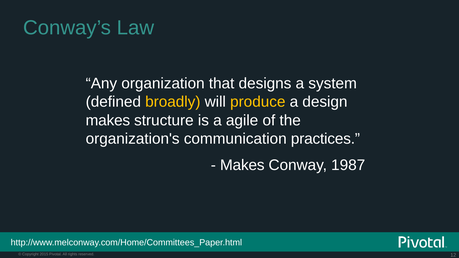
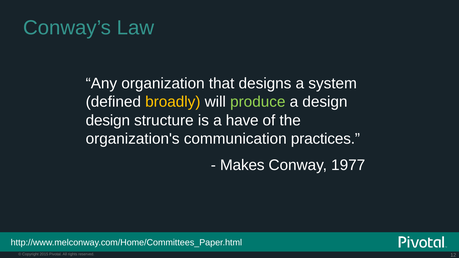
produce colour: yellow -> light green
makes at (108, 120): makes -> design
agile: agile -> have
1987: 1987 -> 1977
